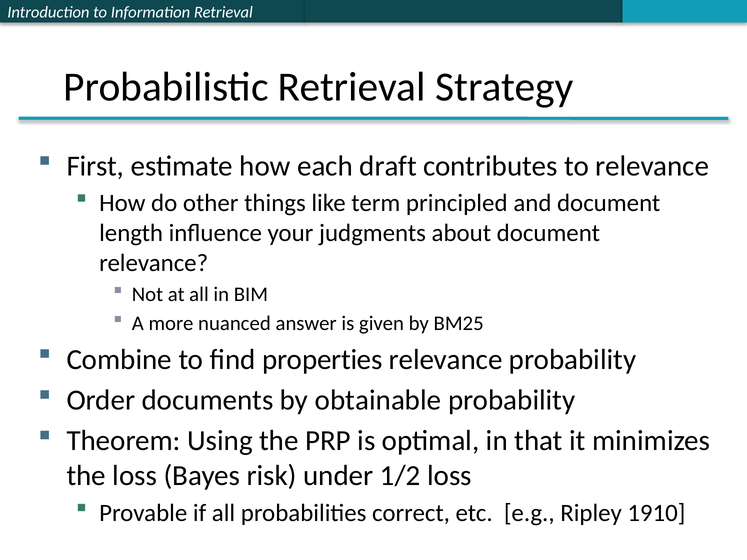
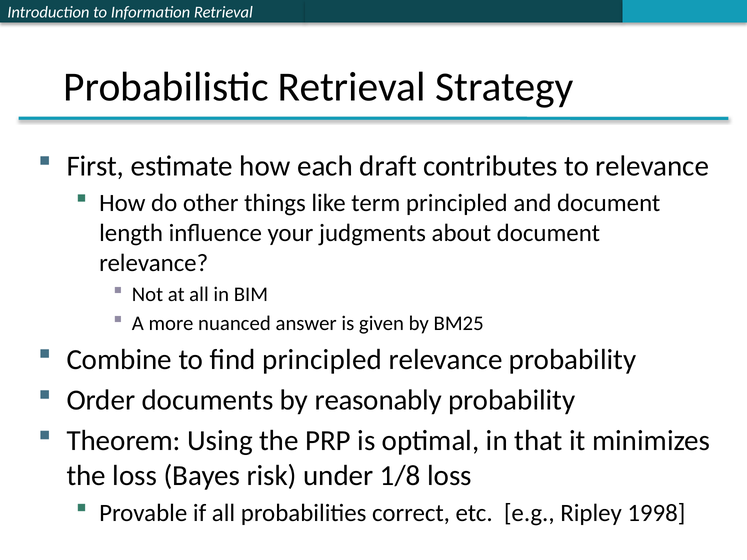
find properties: properties -> principled
obtainable: obtainable -> reasonably
1/2: 1/2 -> 1/8
1910: 1910 -> 1998
